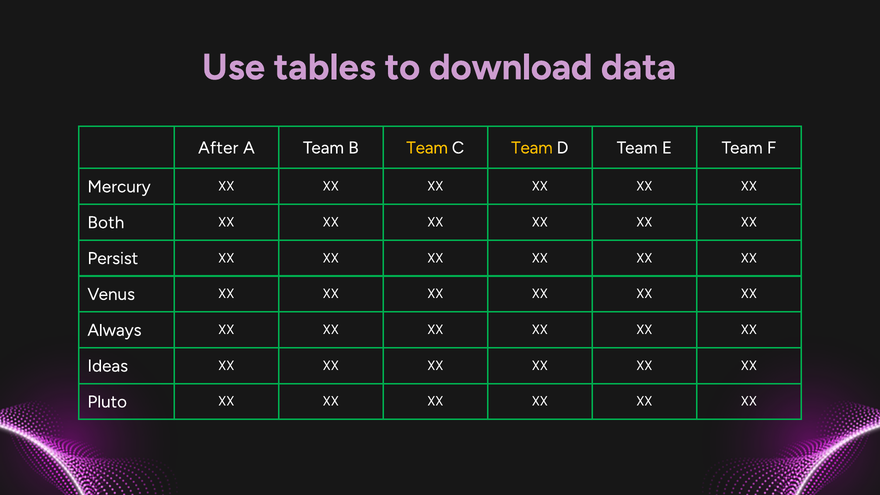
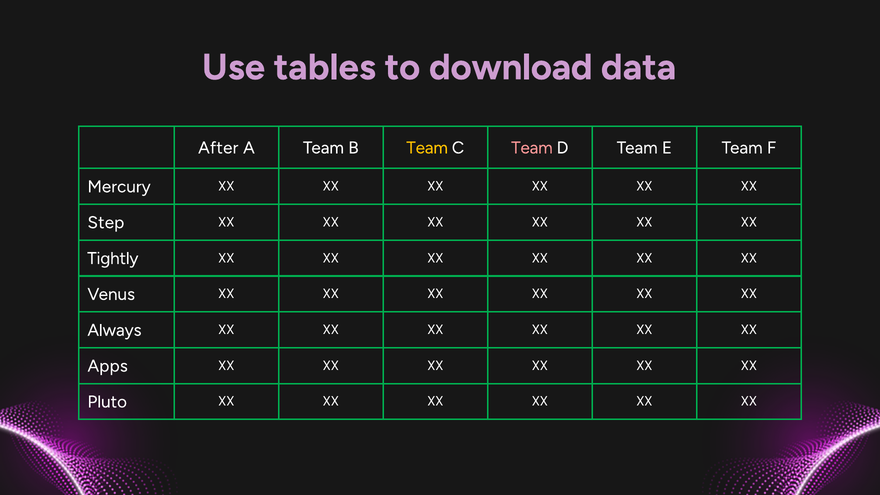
Team at (532, 148) colour: yellow -> pink
Both: Both -> Step
Persist: Persist -> Tightly
Ideas: Ideas -> Apps
